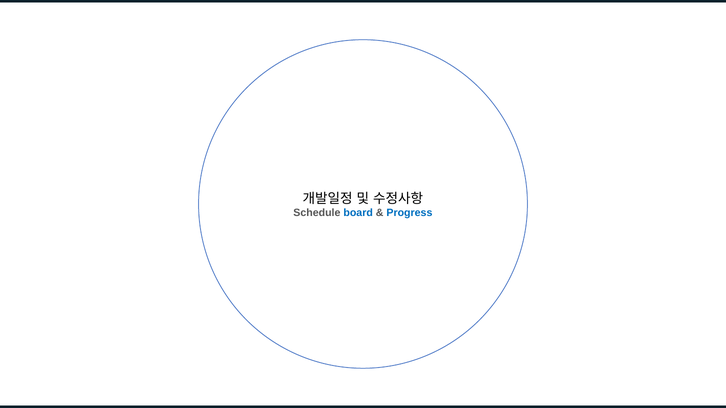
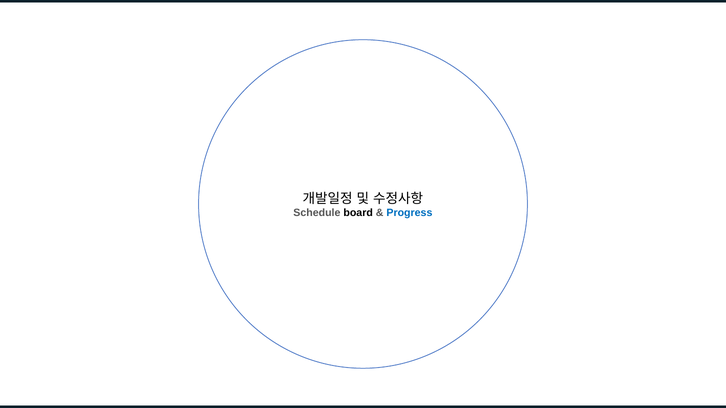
board colour: blue -> black
